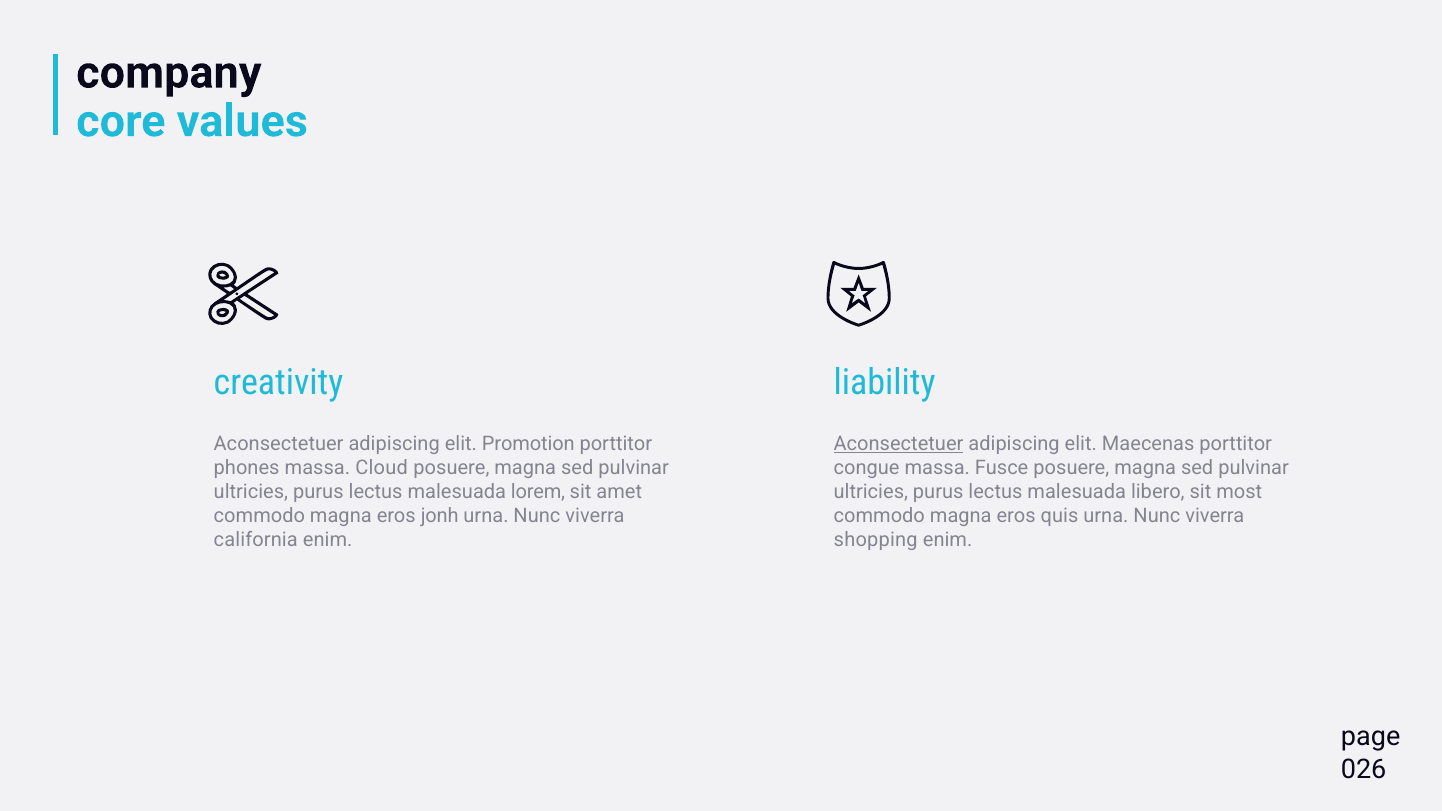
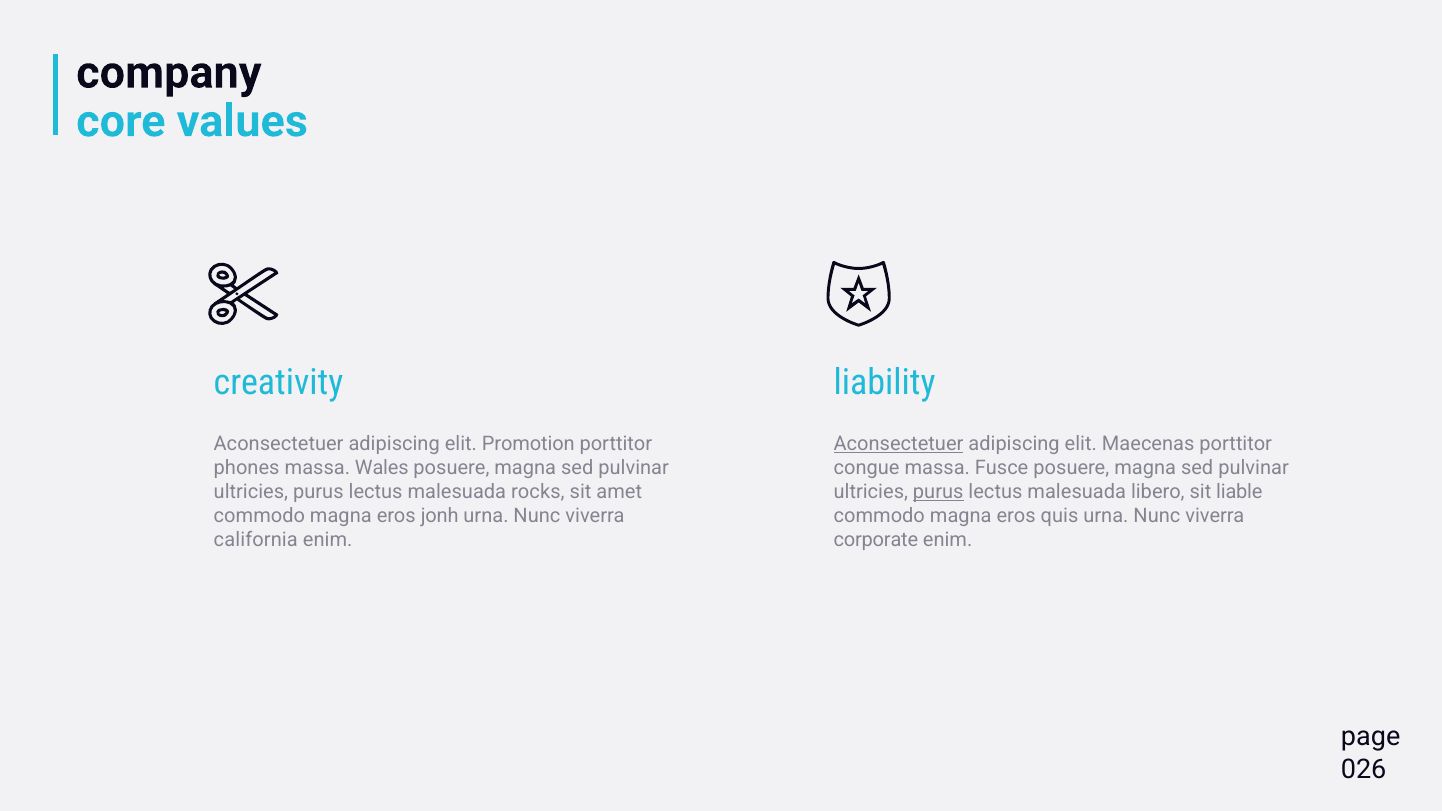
Cloud: Cloud -> Wales
lorem: lorem -> rocks
purus at (938, 492) underline: none -> present
most: most -> liable
shopping: shopping -> corporate
